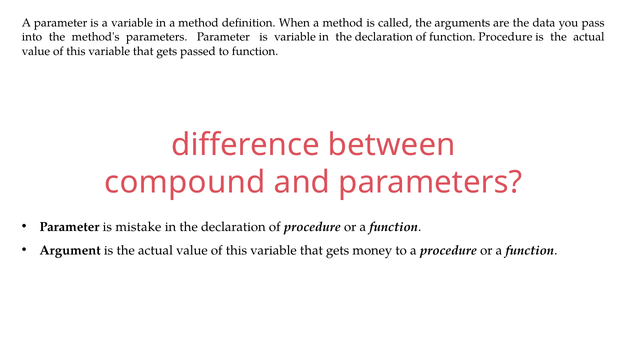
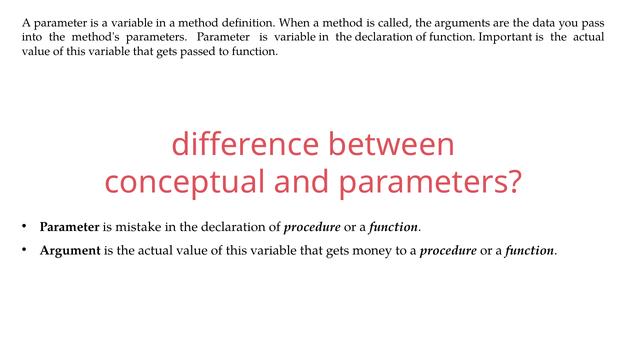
function Procedure: Procedure -> Important
compound: compound -> conceptual
